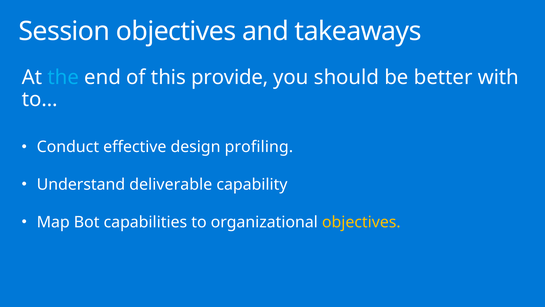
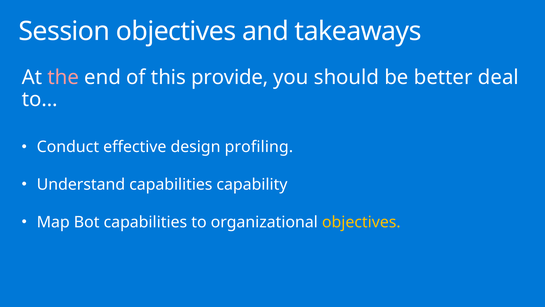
the colour: light blue -> pink
with: with -> deal
Understand deliverable: deliverable -> capabilities
